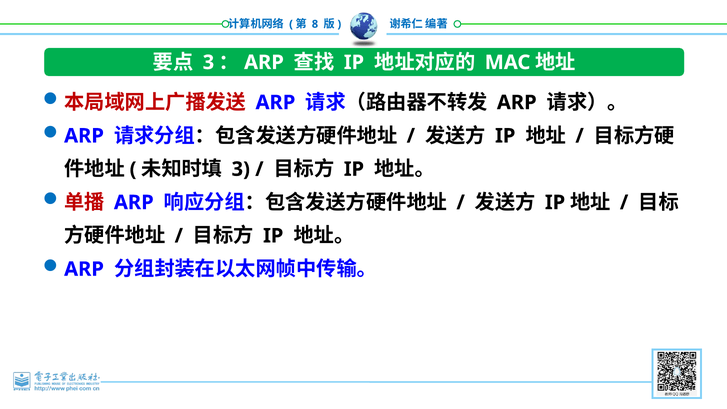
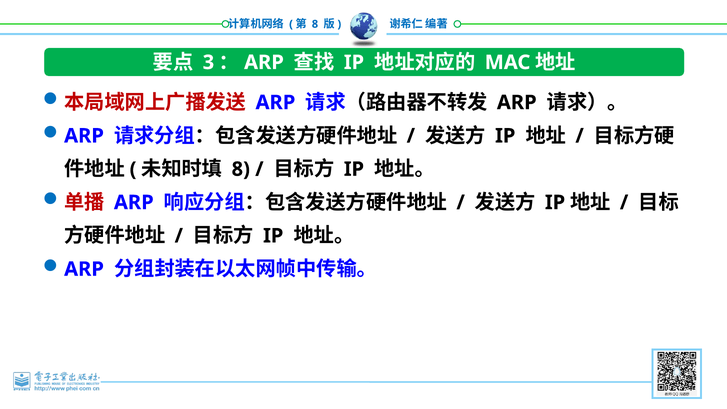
3 at (241, 169): 3 -> 8
